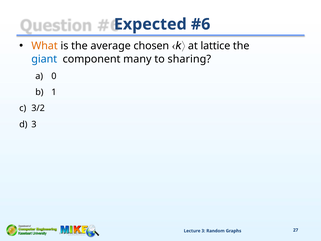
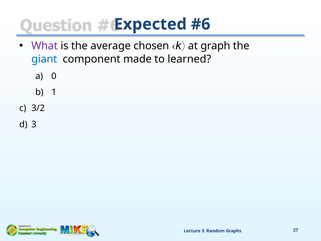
What colour: orange -> purple
lattice: lattice -> graph
many: many -> made
sharing: sharing -> learned
